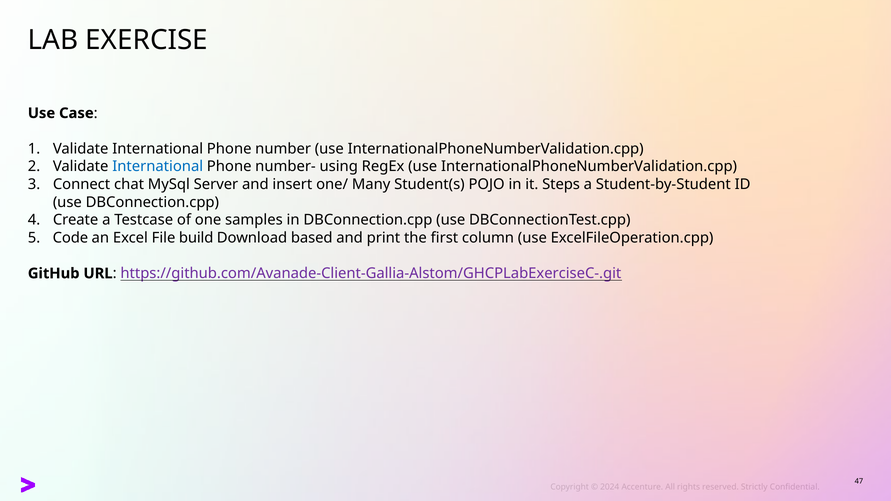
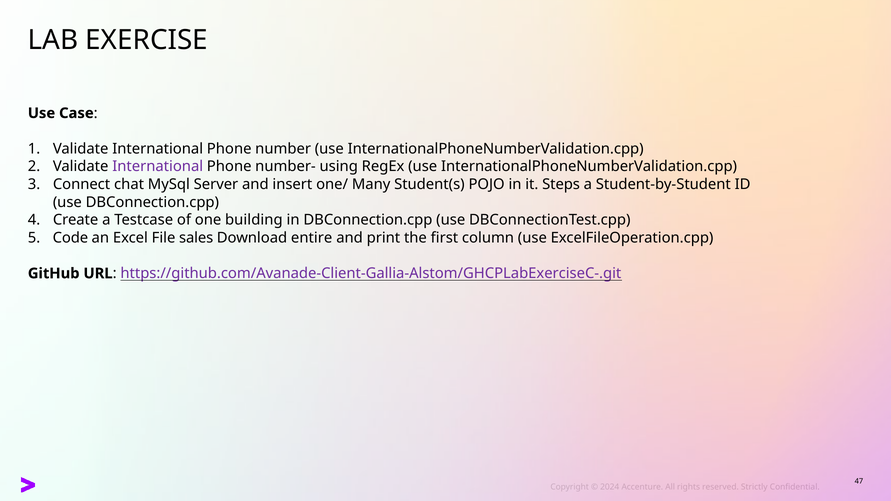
International at (158, 167) colour: blue -> purple
samples: samples -> building
build: build -> sales
based: based -> entire
